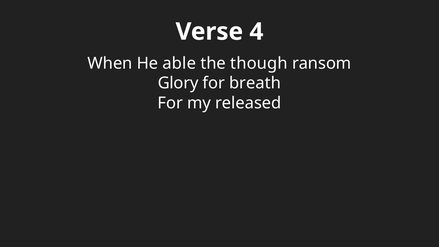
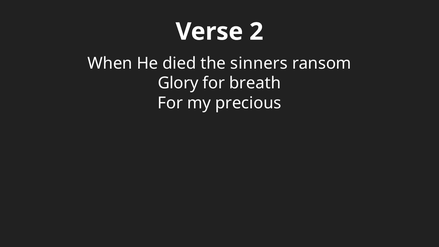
4: 4 -> 2
able: able -> died
though: though -> sinners
released: released -> precious
